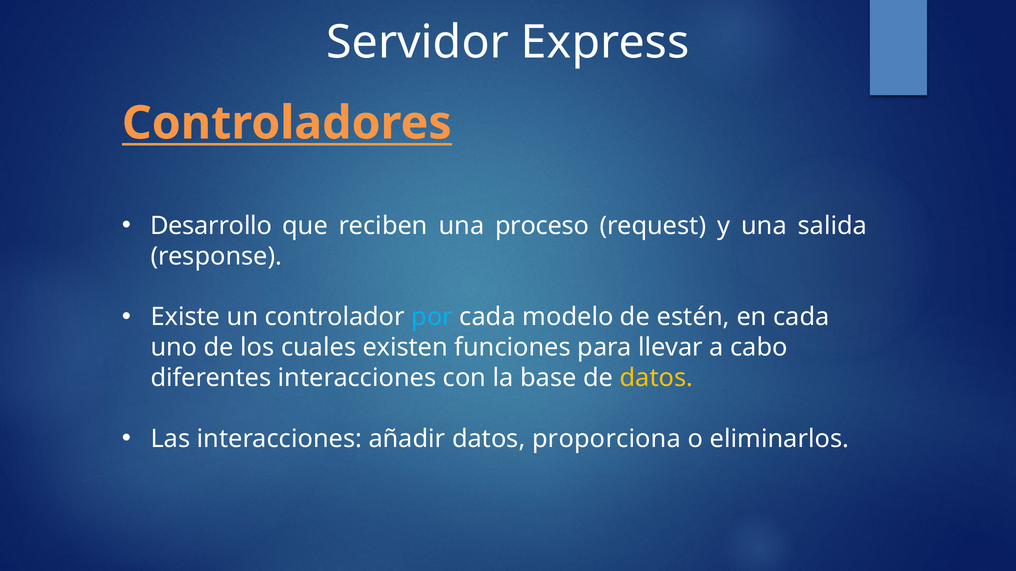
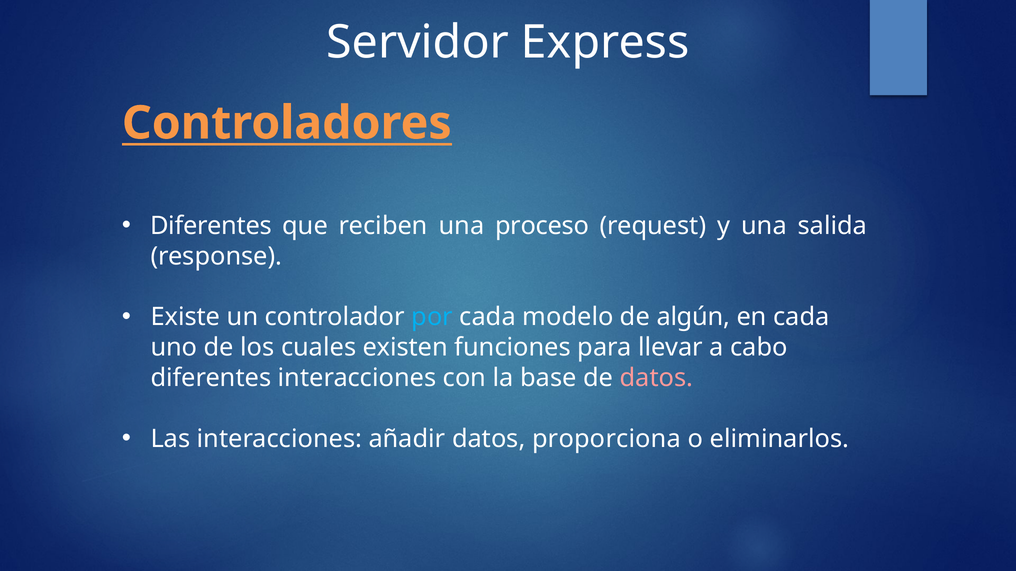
Desarrollo at (211, 226): Desarrollo -> Diferentes
estén: estén -> algún
datos at (656, 378) colour: yellow -> pink
